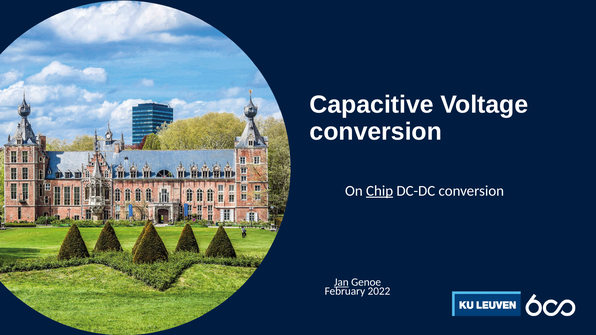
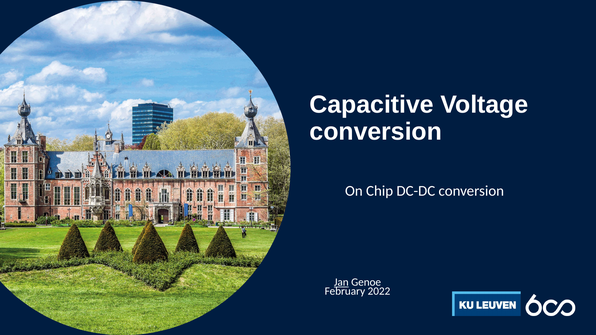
Chip underline: present -> none
